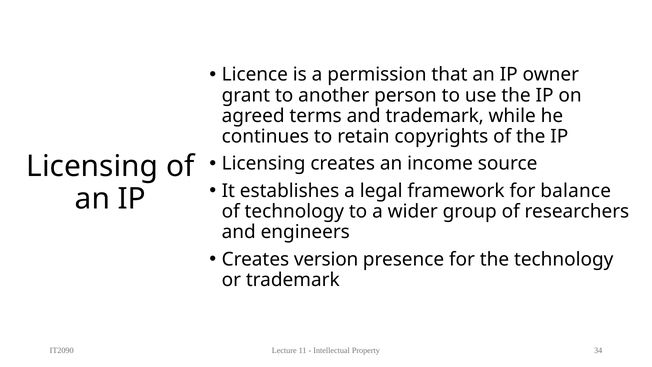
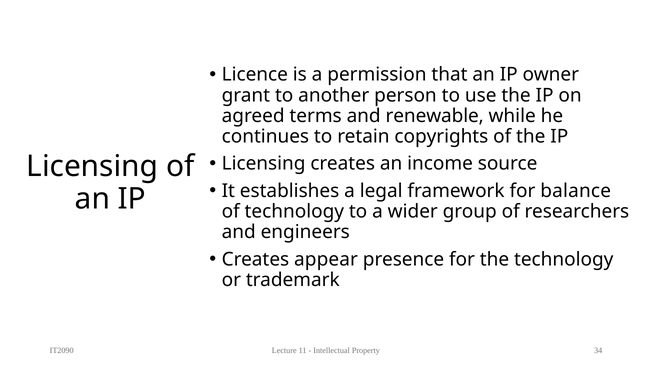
and trademark: trademark -> renewable
version: version -> appear
